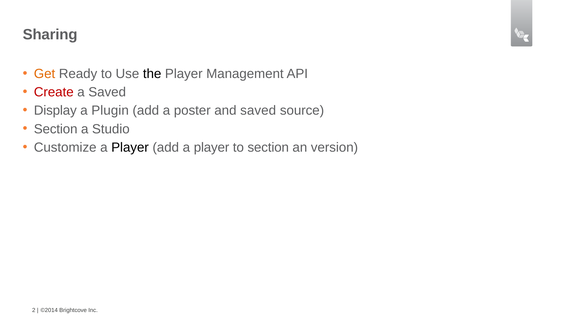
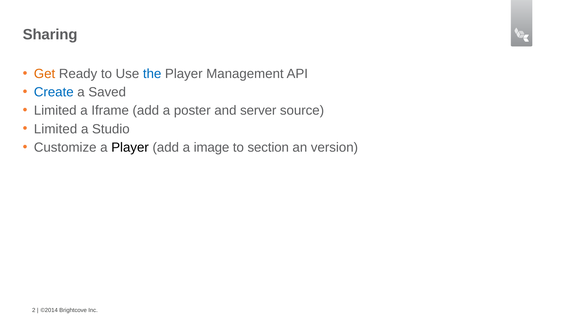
the colour: black -> blue
Create colour: red -> blue
Display at (55, 111): Display -> Limited
Plugin: Plugin -> Iframe
and saved: saved -> server
Section at (56, 129): Section -> Limited
add a player: player -> image
